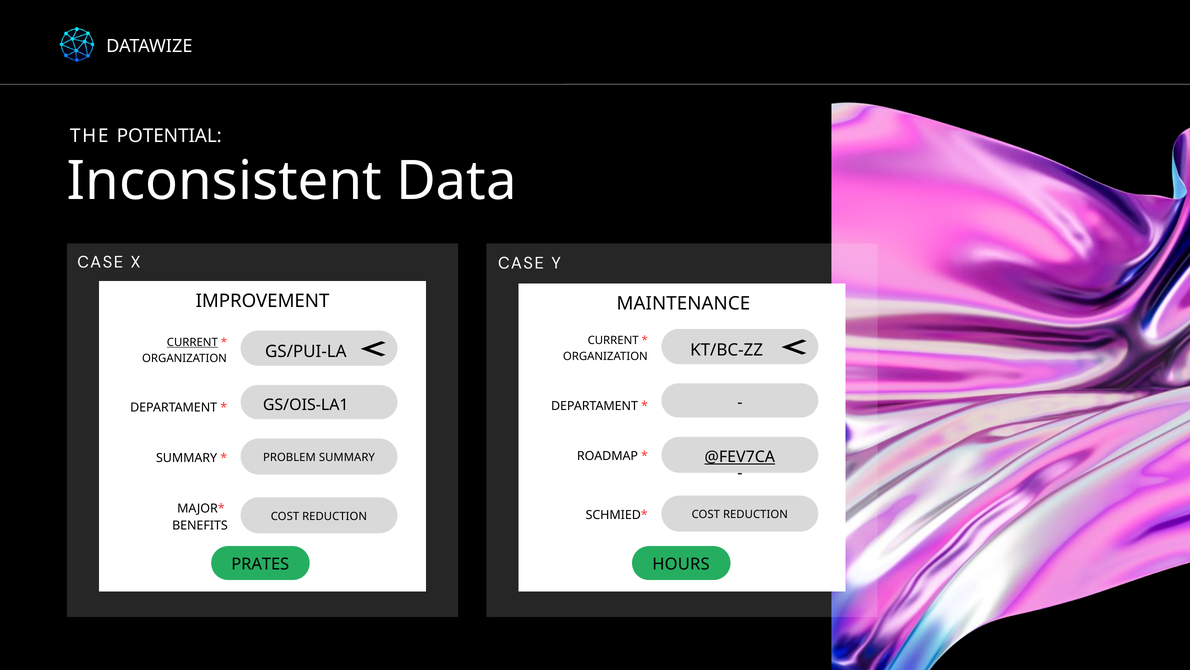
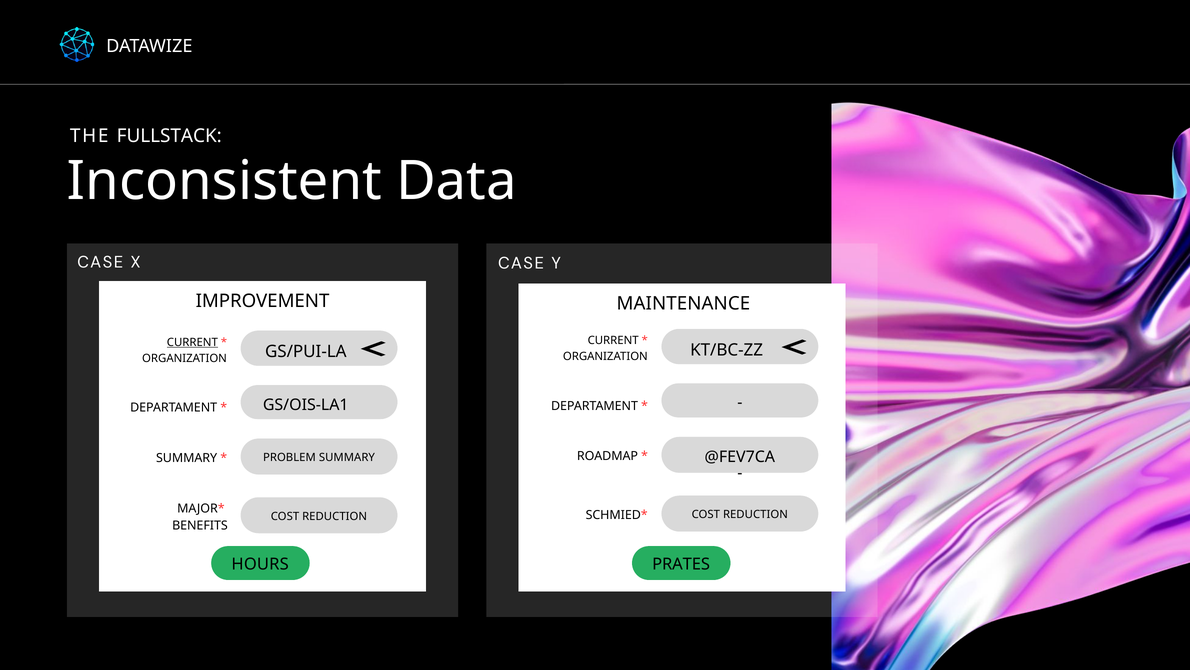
POTENTIAL: POTENTIAL -> FULLSTACK
@FEV7CA underline: present -> none
PRATES: PRATES -> HOURS
HOURS: HOURS -> PRATES
